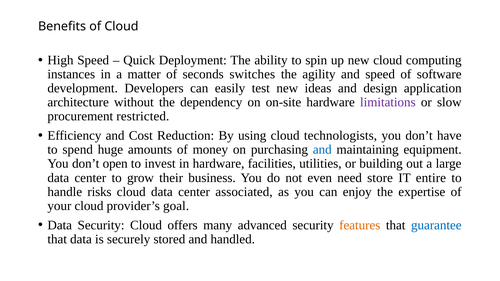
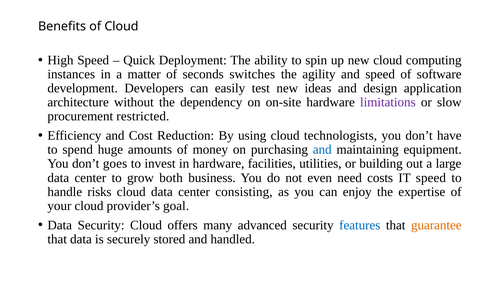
open: open -> goes
their: their -> both
store: store -> costs
IT entire: entire -> speed
associated: associated -> consisting
features colour: orange -> blue
guarantee colour: blue -> orange
